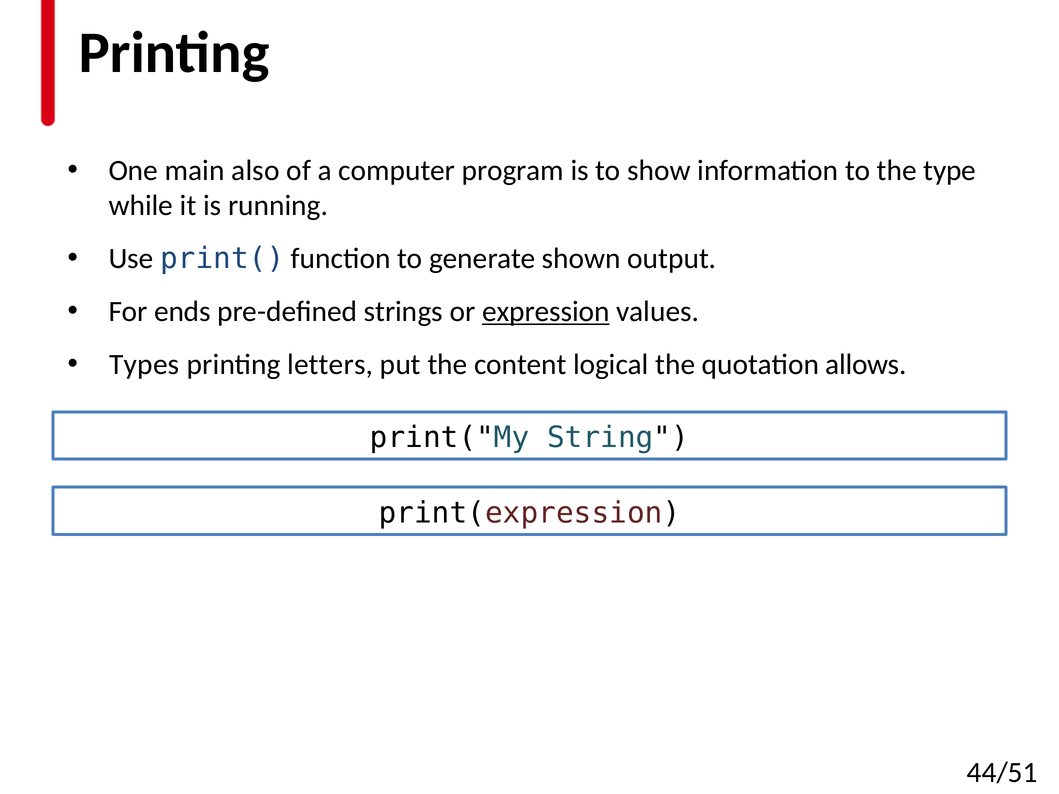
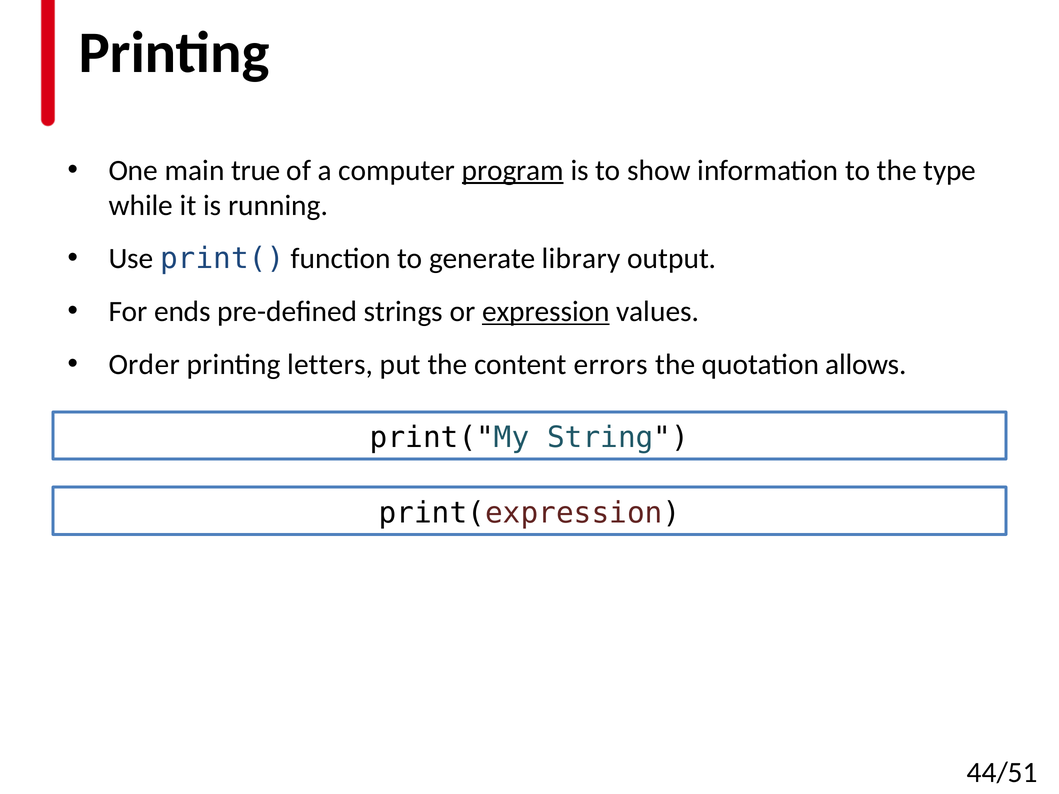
also: also -> true
program underline: none -> present
shown: shown -> library
Types: Types -> Order
logical: logical -> errors
